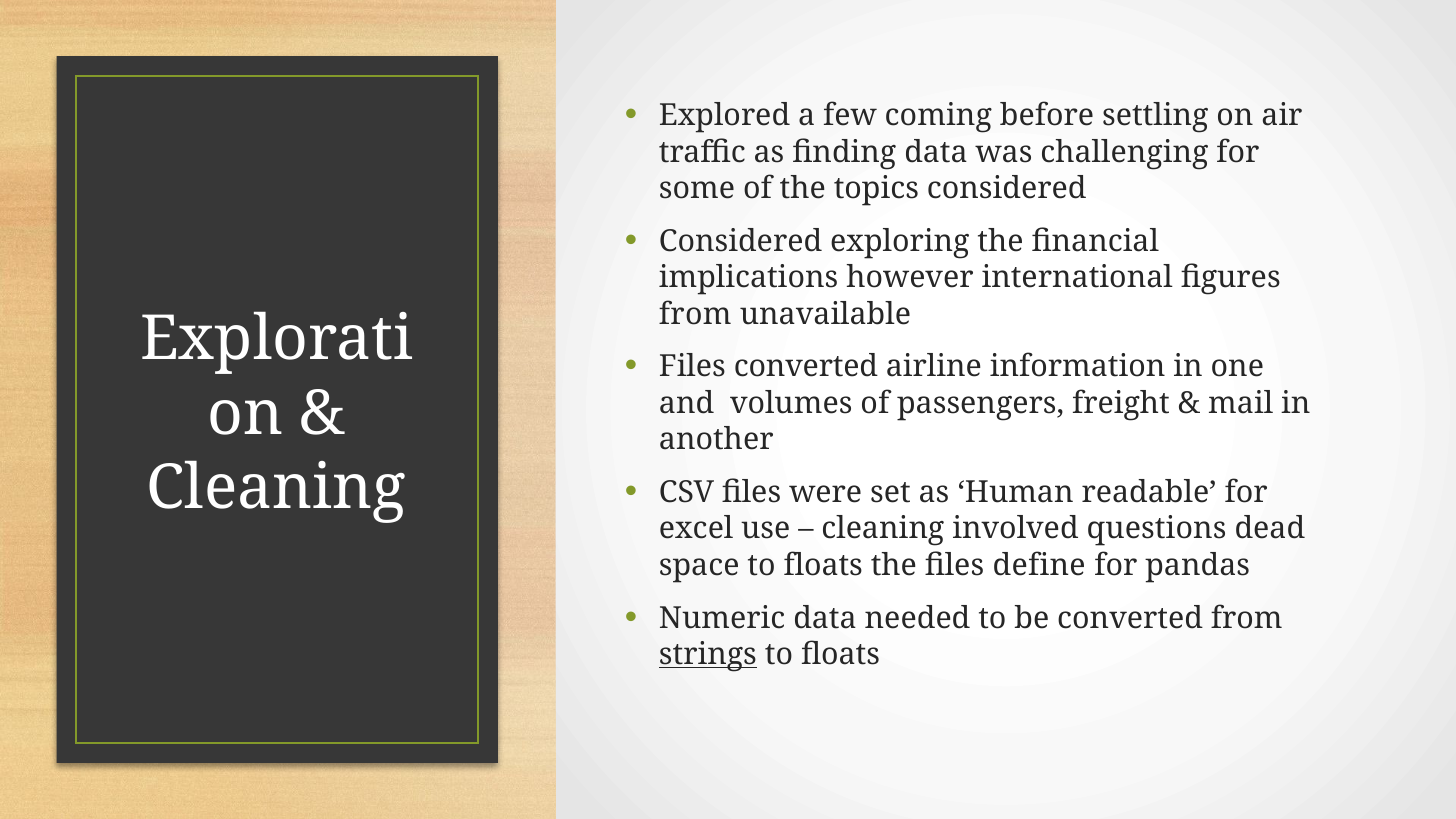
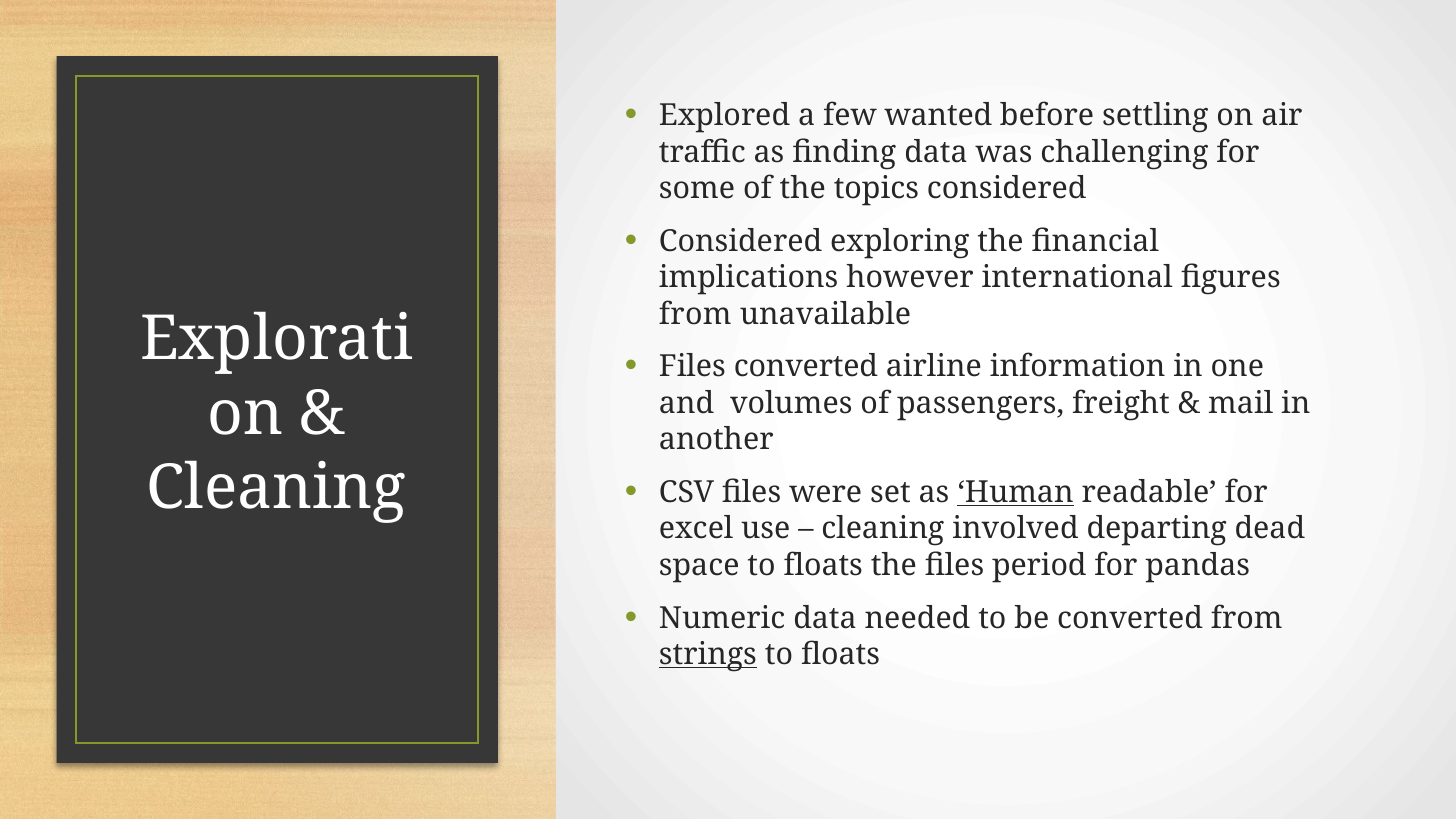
coming: coming -> wanted
Human underline: none -> present
questions: questions -> departing
define: define -> period
